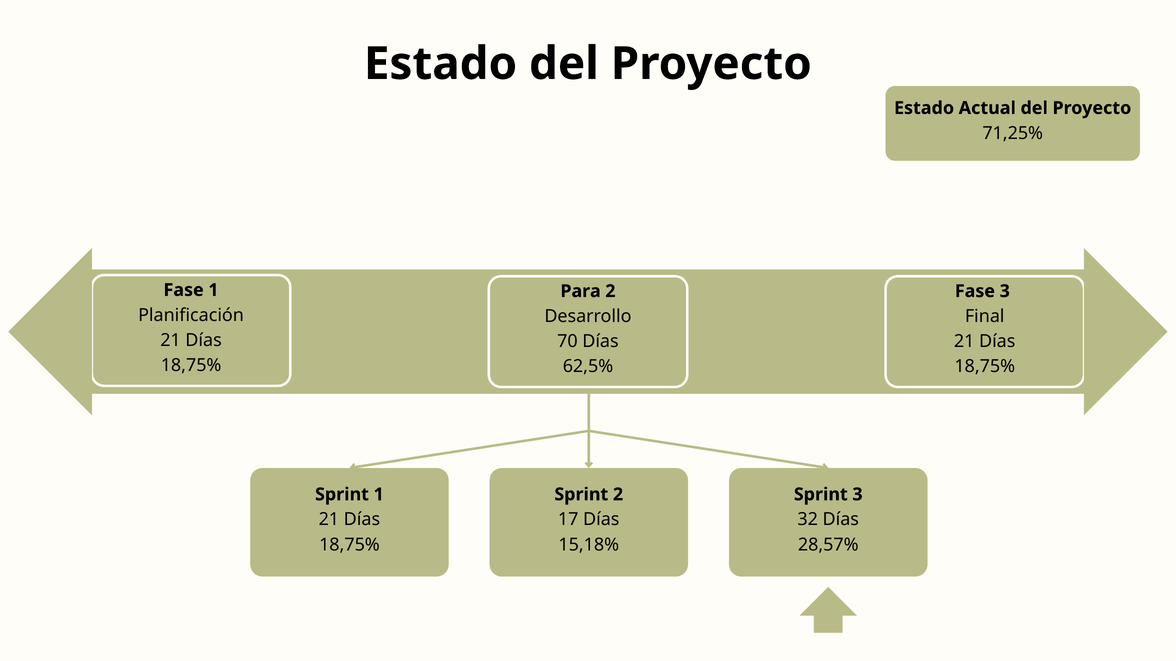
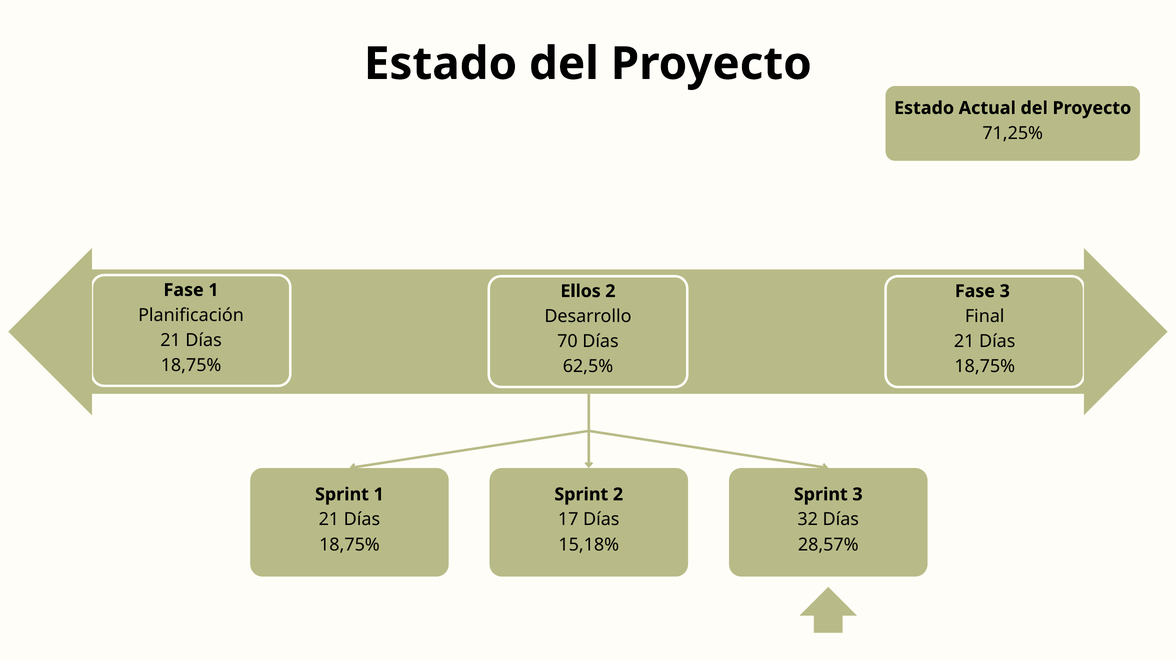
Para: Para -> Ellos
